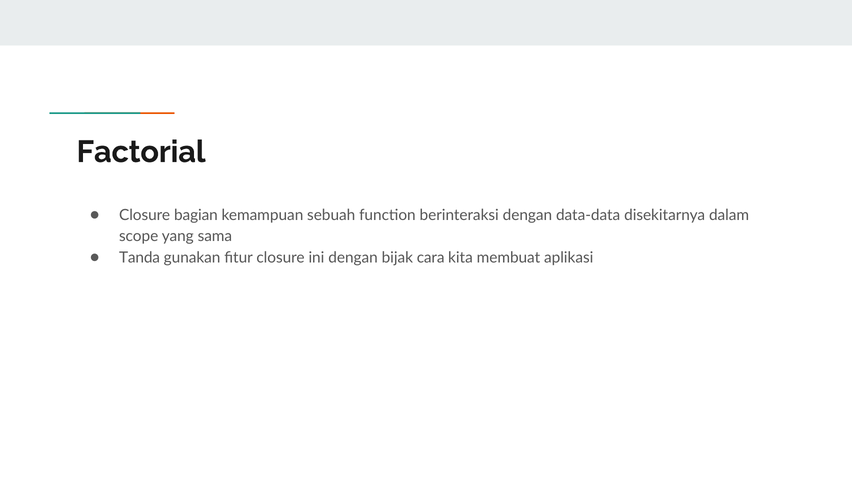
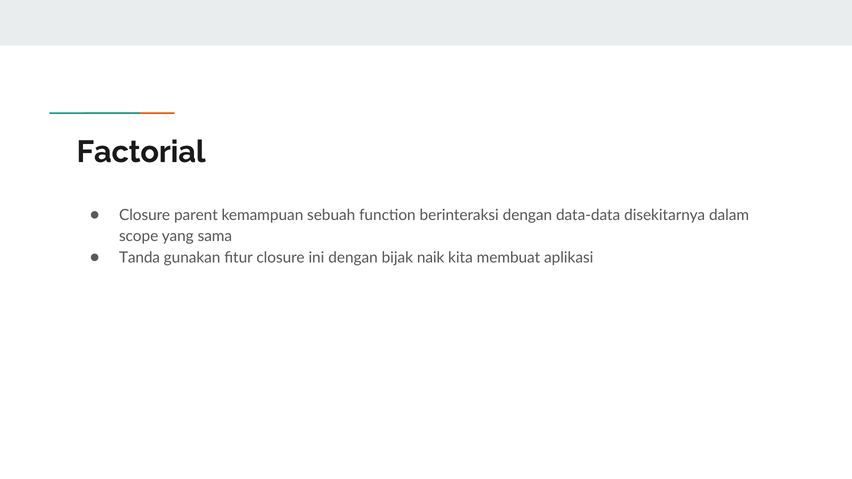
bagian: bagian -> parent
cara: cara -> naik
